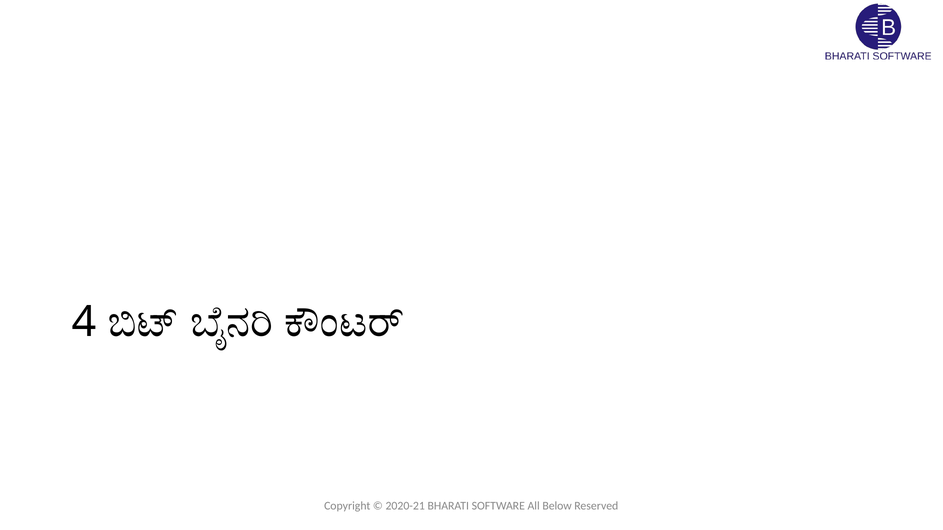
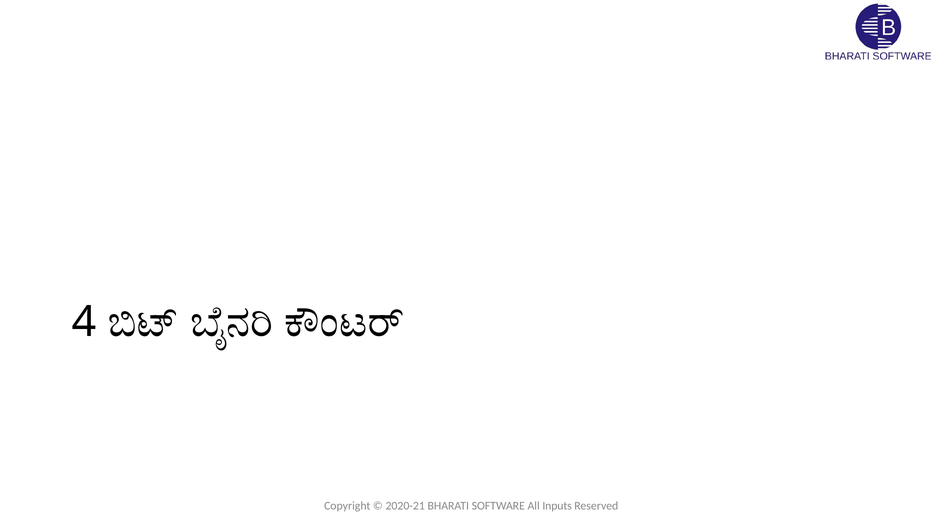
Below: Below -> Inputs
